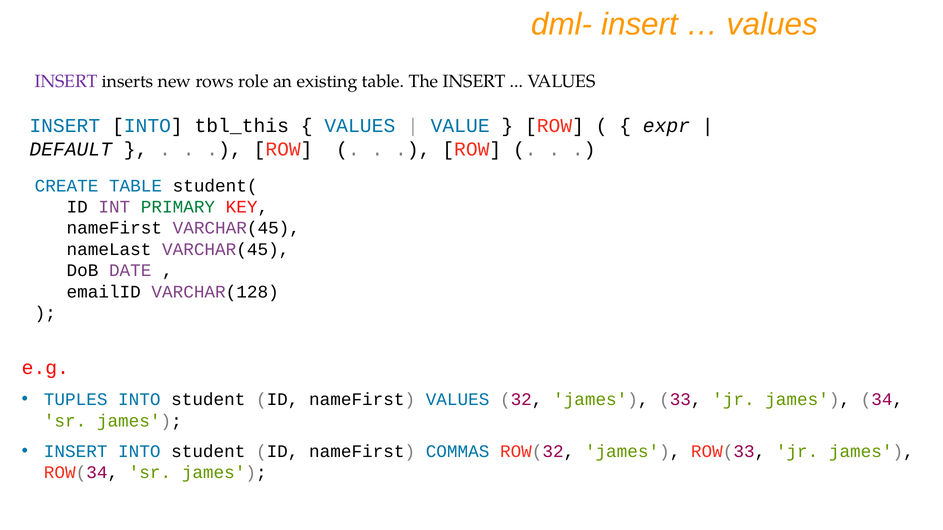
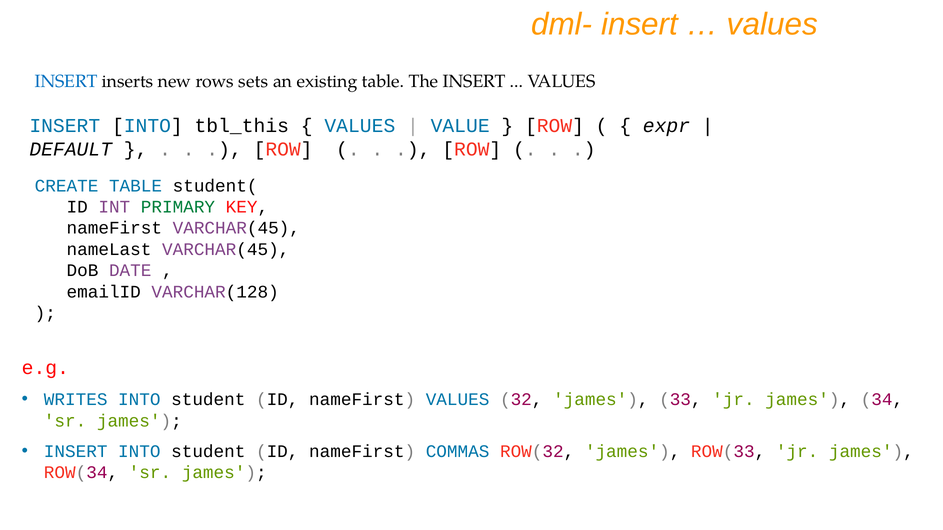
INSERT at (66, 81) colour: purple -> blue
role: role -> sets
TUPLES: TUPLES -> WRITES
